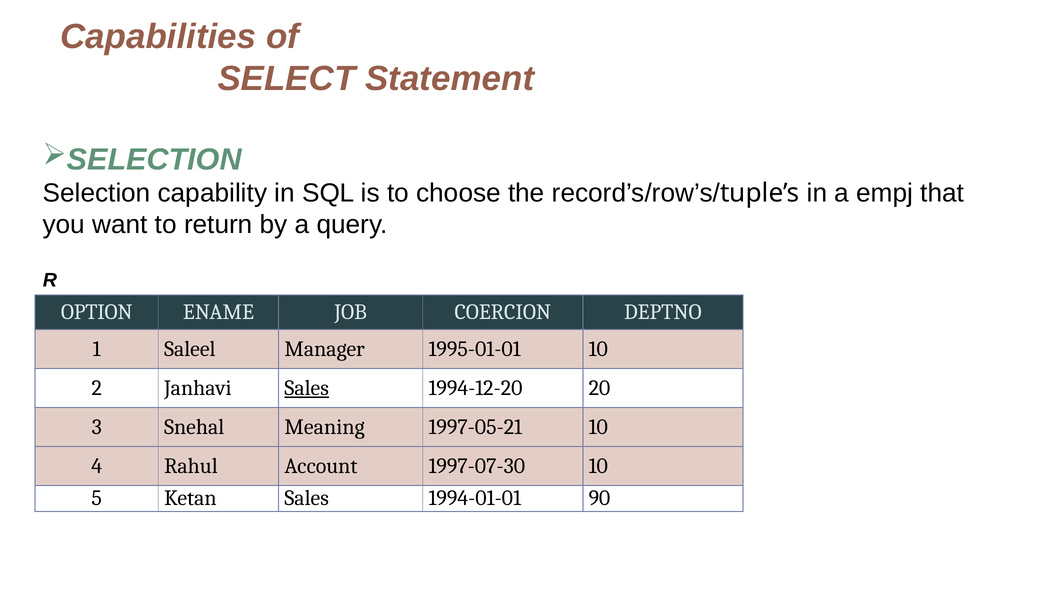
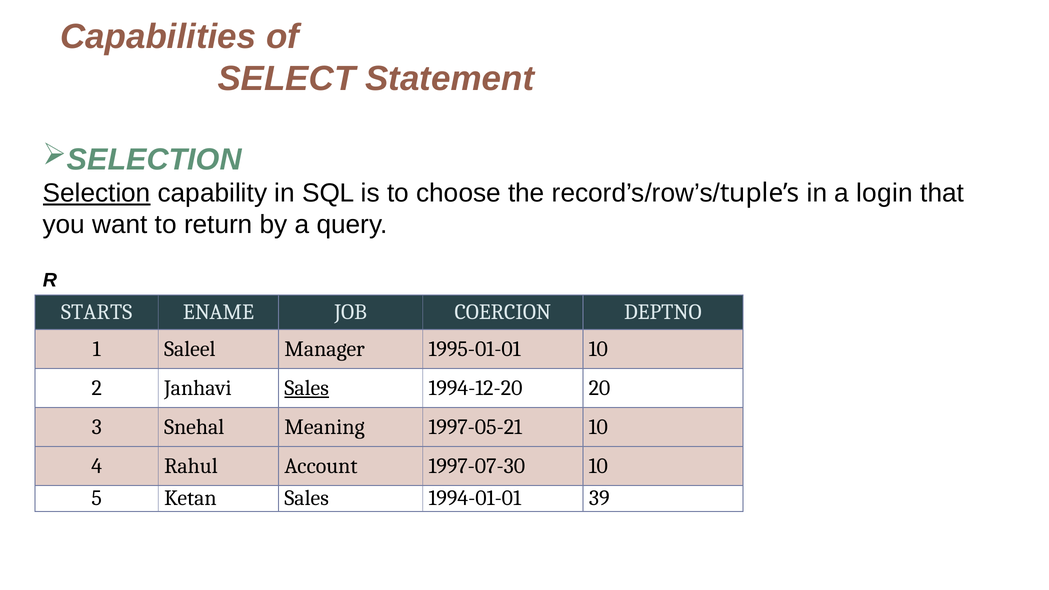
Selection underline: none -> present
empj: empj -> login
OPTION: OPTION -> STARTS
90: 90 -> 39
